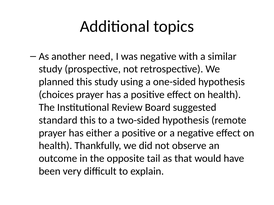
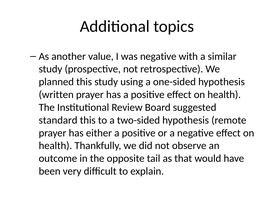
need: need -> value
choices: choices -> written
